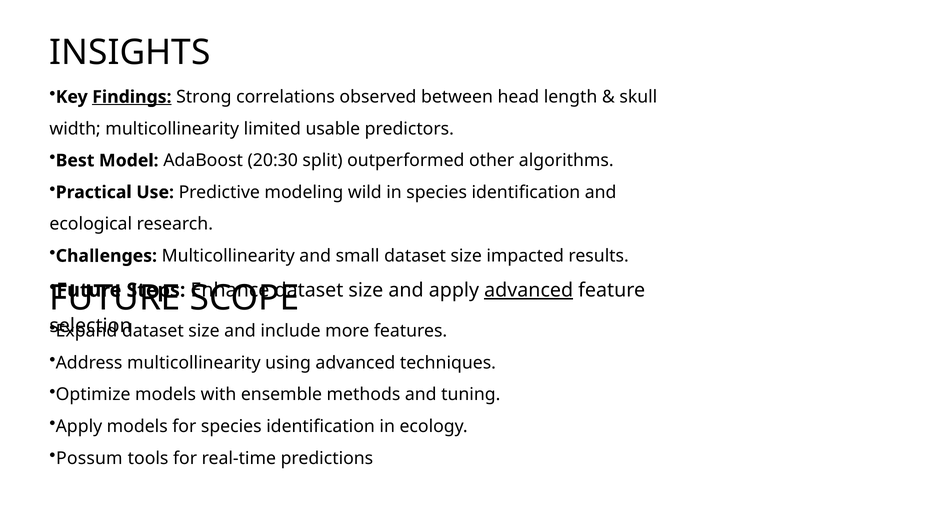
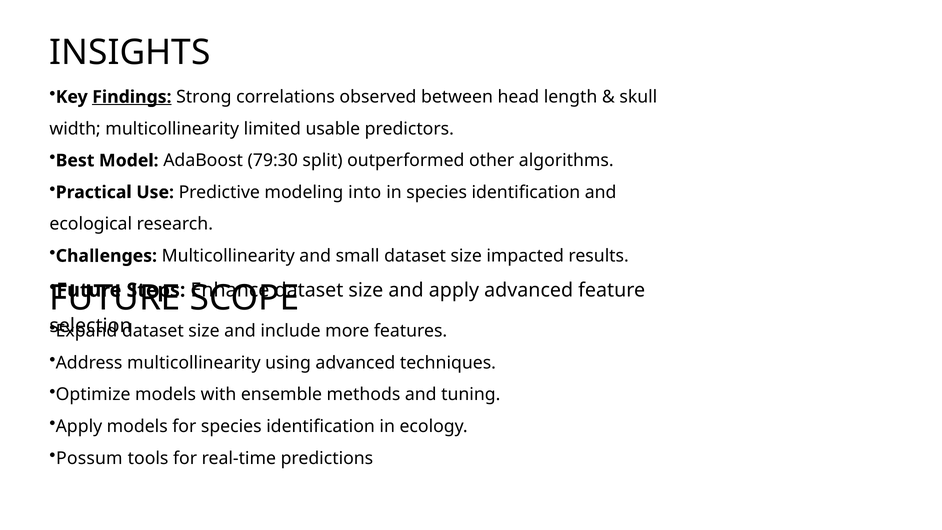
20:30: 20:30 -> 79:30
wild: wild -> into
advanced at (529, 290) underline: present -> none
